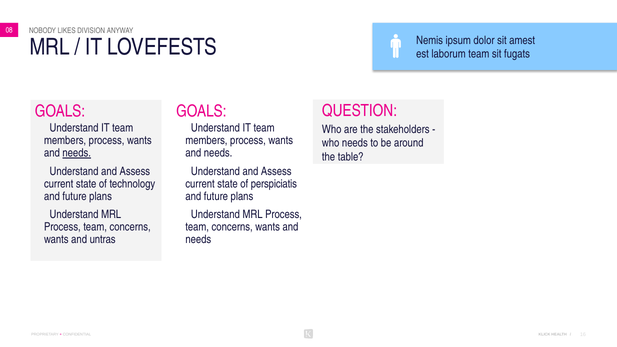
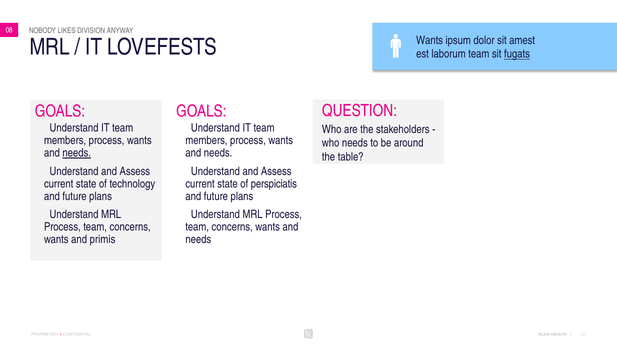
Nemis at (430, 40): Nemis -> Wants
fugats underline: none -> present
untras: untras -> primis
